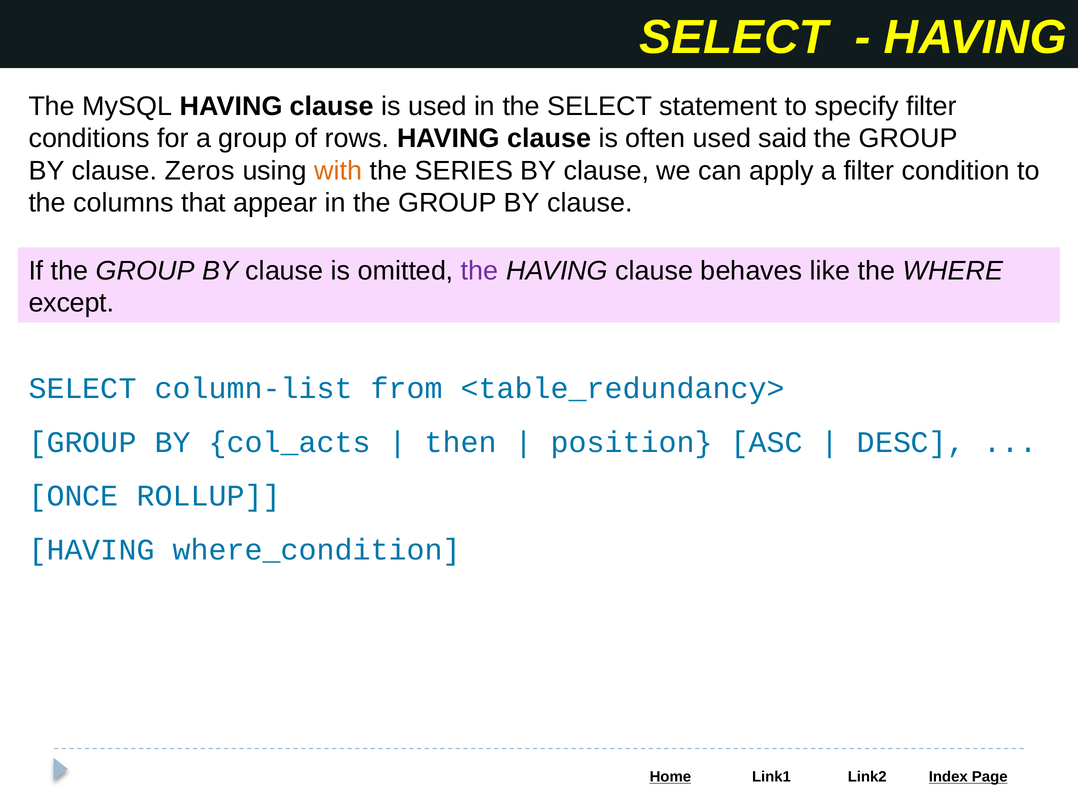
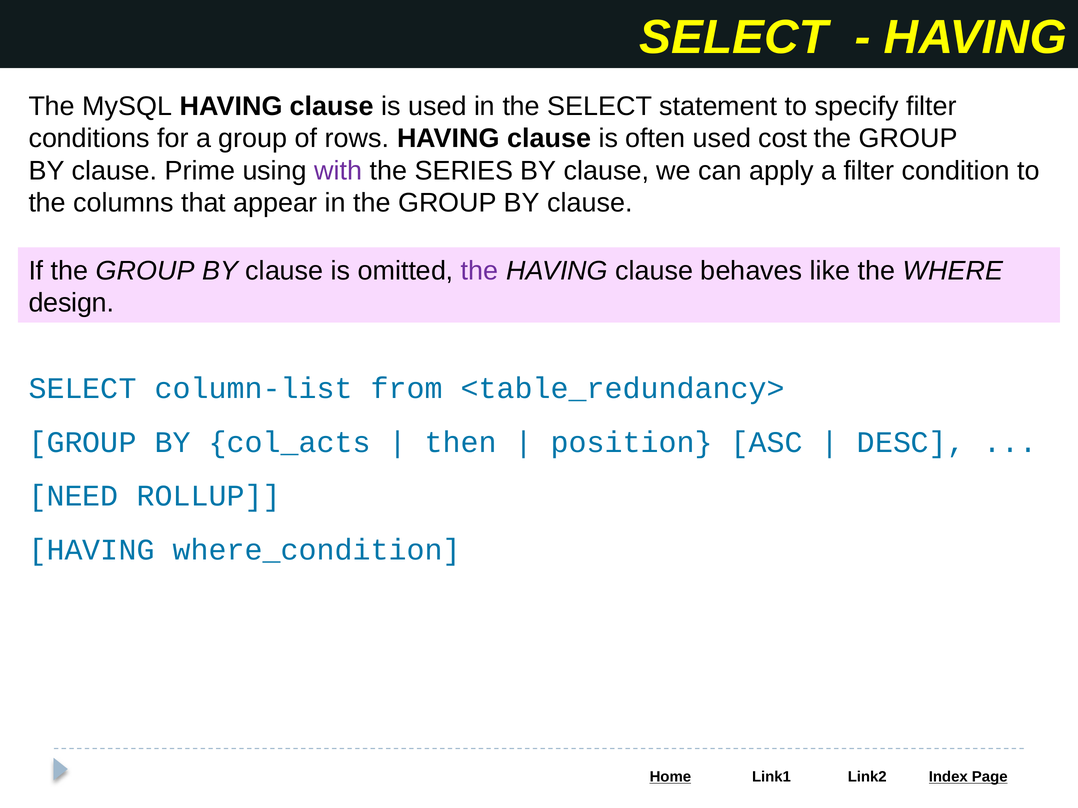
said: said -> cost
Zeros: Zeros -> Prime
with colour: orange -> purple
except: except -> design
ONCE: ONCE -> NEED
